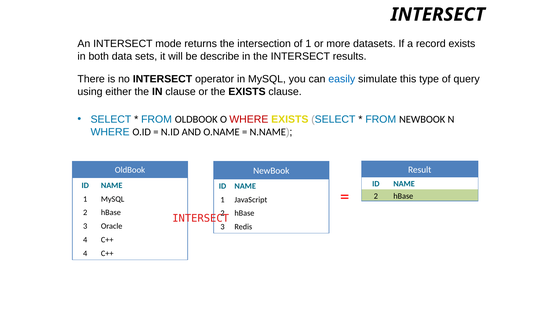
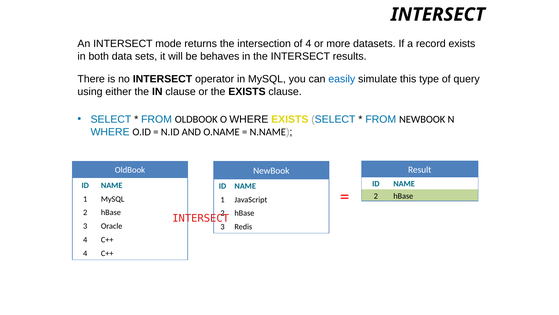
of 1: 1 -> 4
describe: describe -> behaves
WHERE at (249, 119) colour: red -> black
